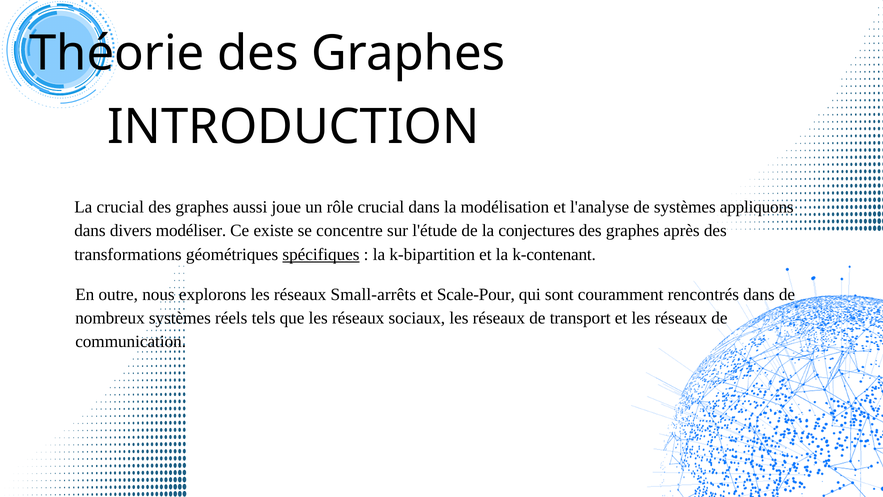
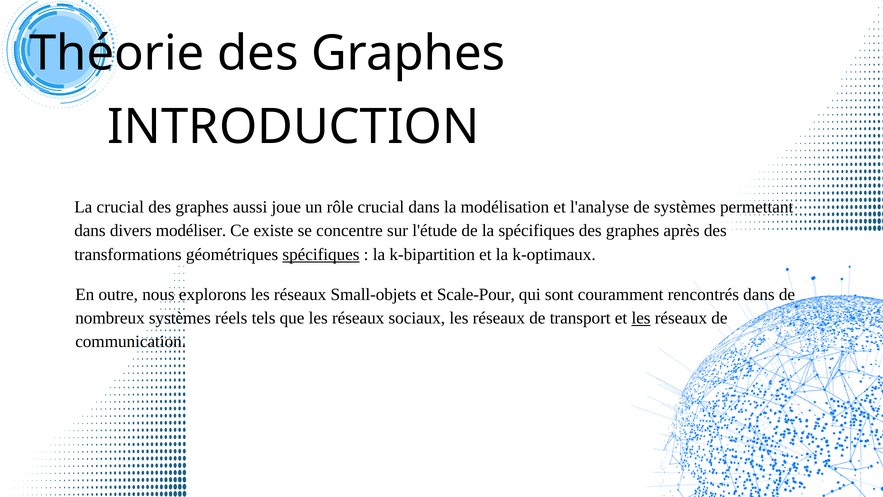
appliquons: appliquons -> permettant
la conjectures: conjectures -> spécifiques
k-contenant: k-contenant -> k-optimaux
Small-arrêts: Small-arrêts -> Small-objets
les at (641, 318) underline: none -> present
